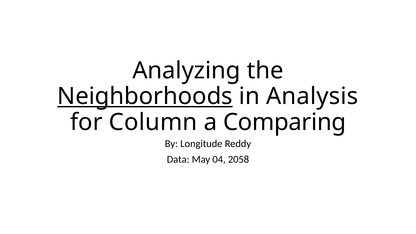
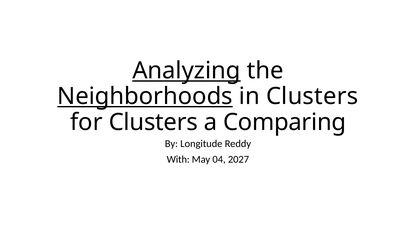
Analyzing underline: none -> present
in Analysis: Analysis -> Clusters
for Column: Column -> Clusters
Data: Data -> With
2058: 2058 -> 2027
